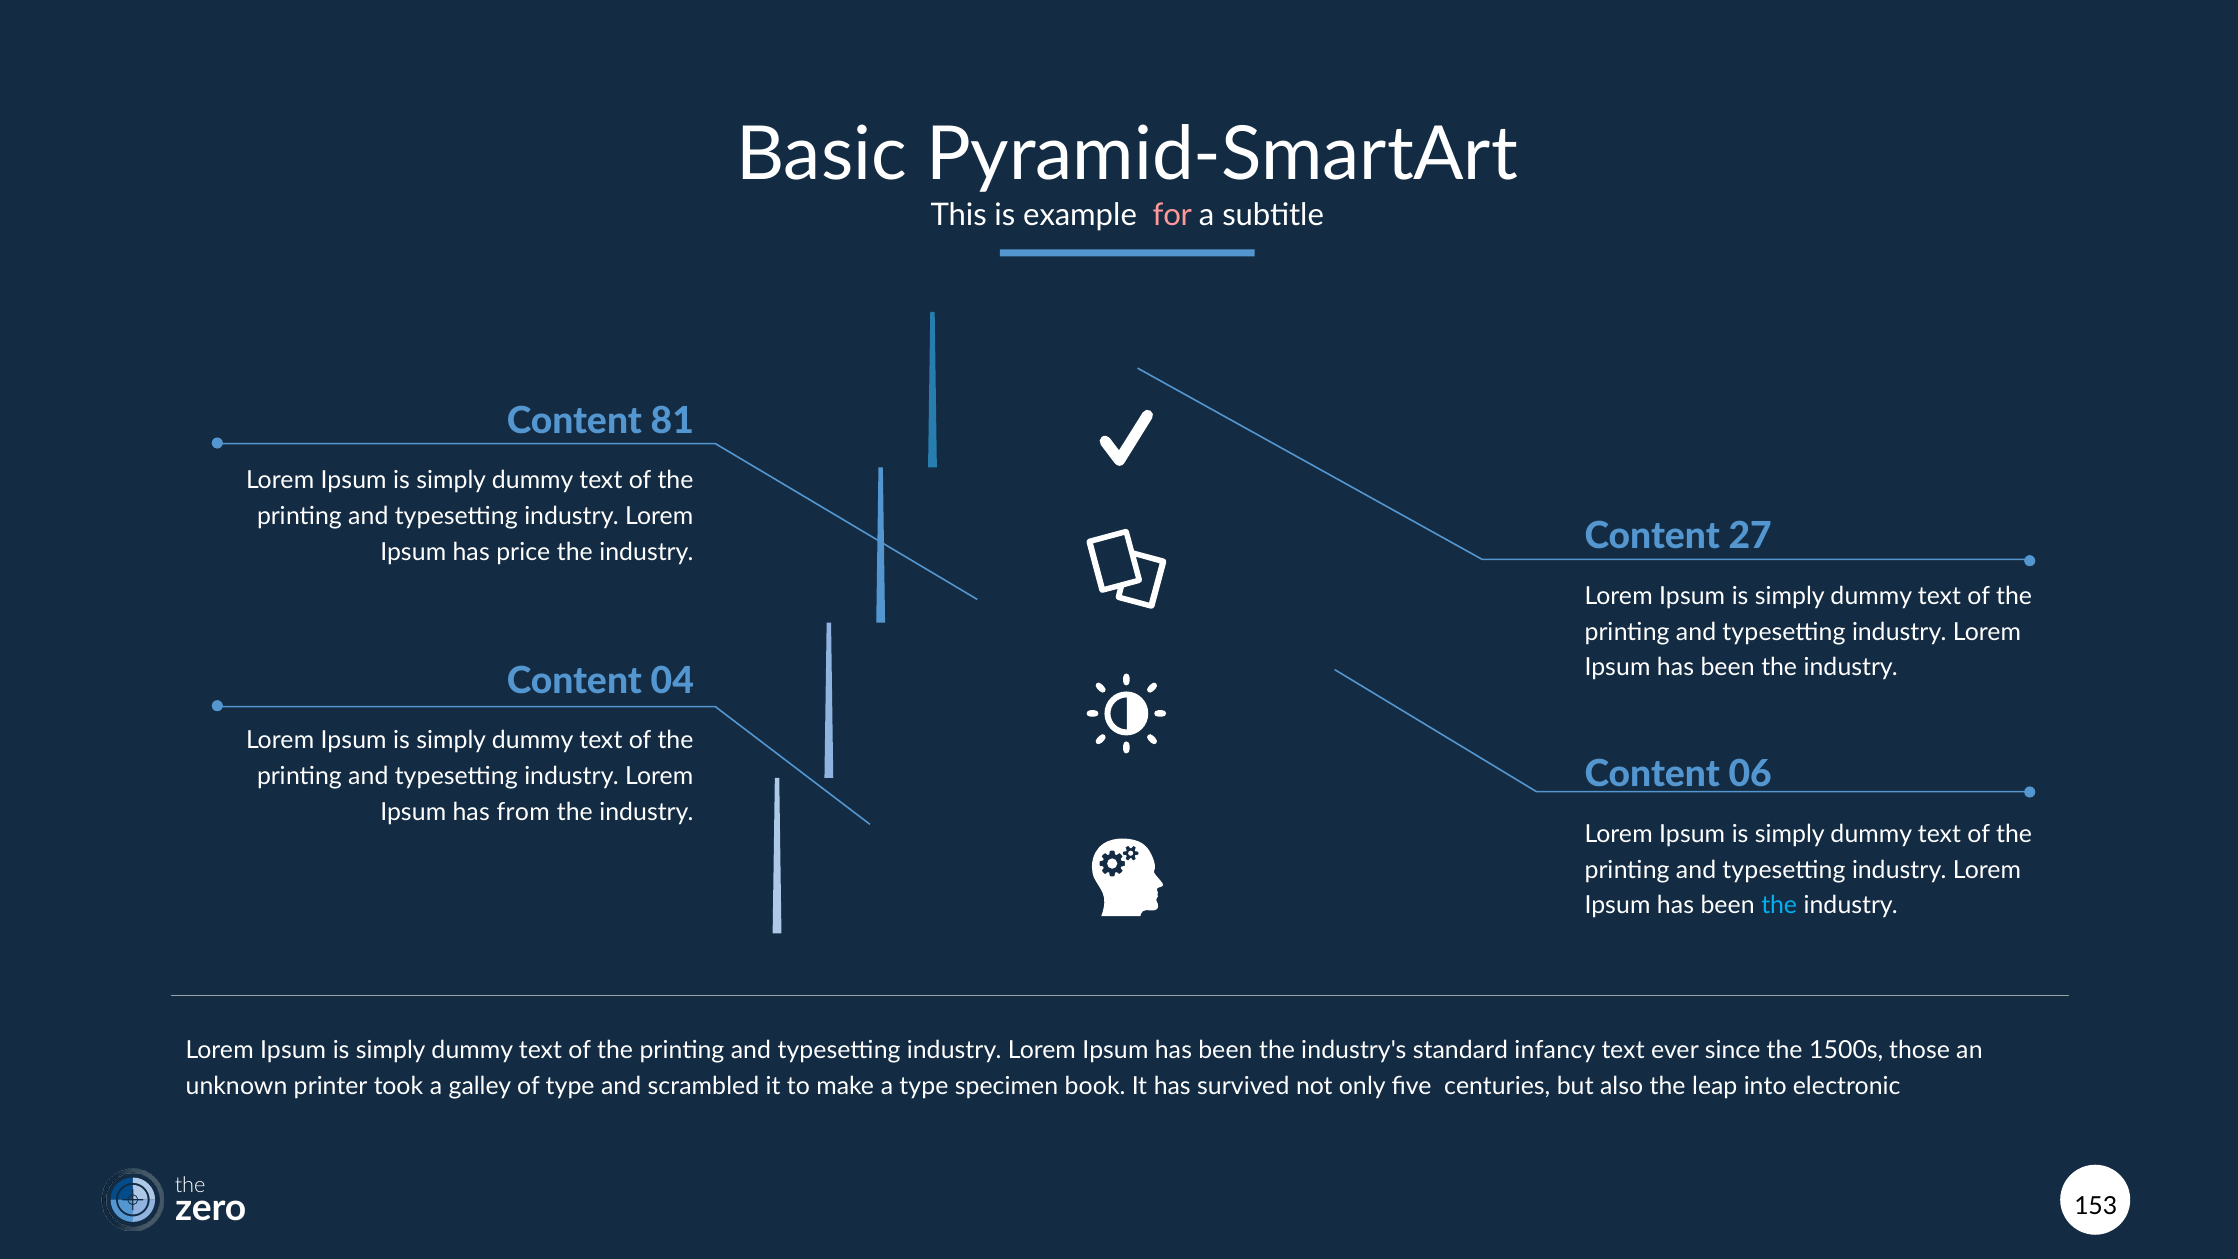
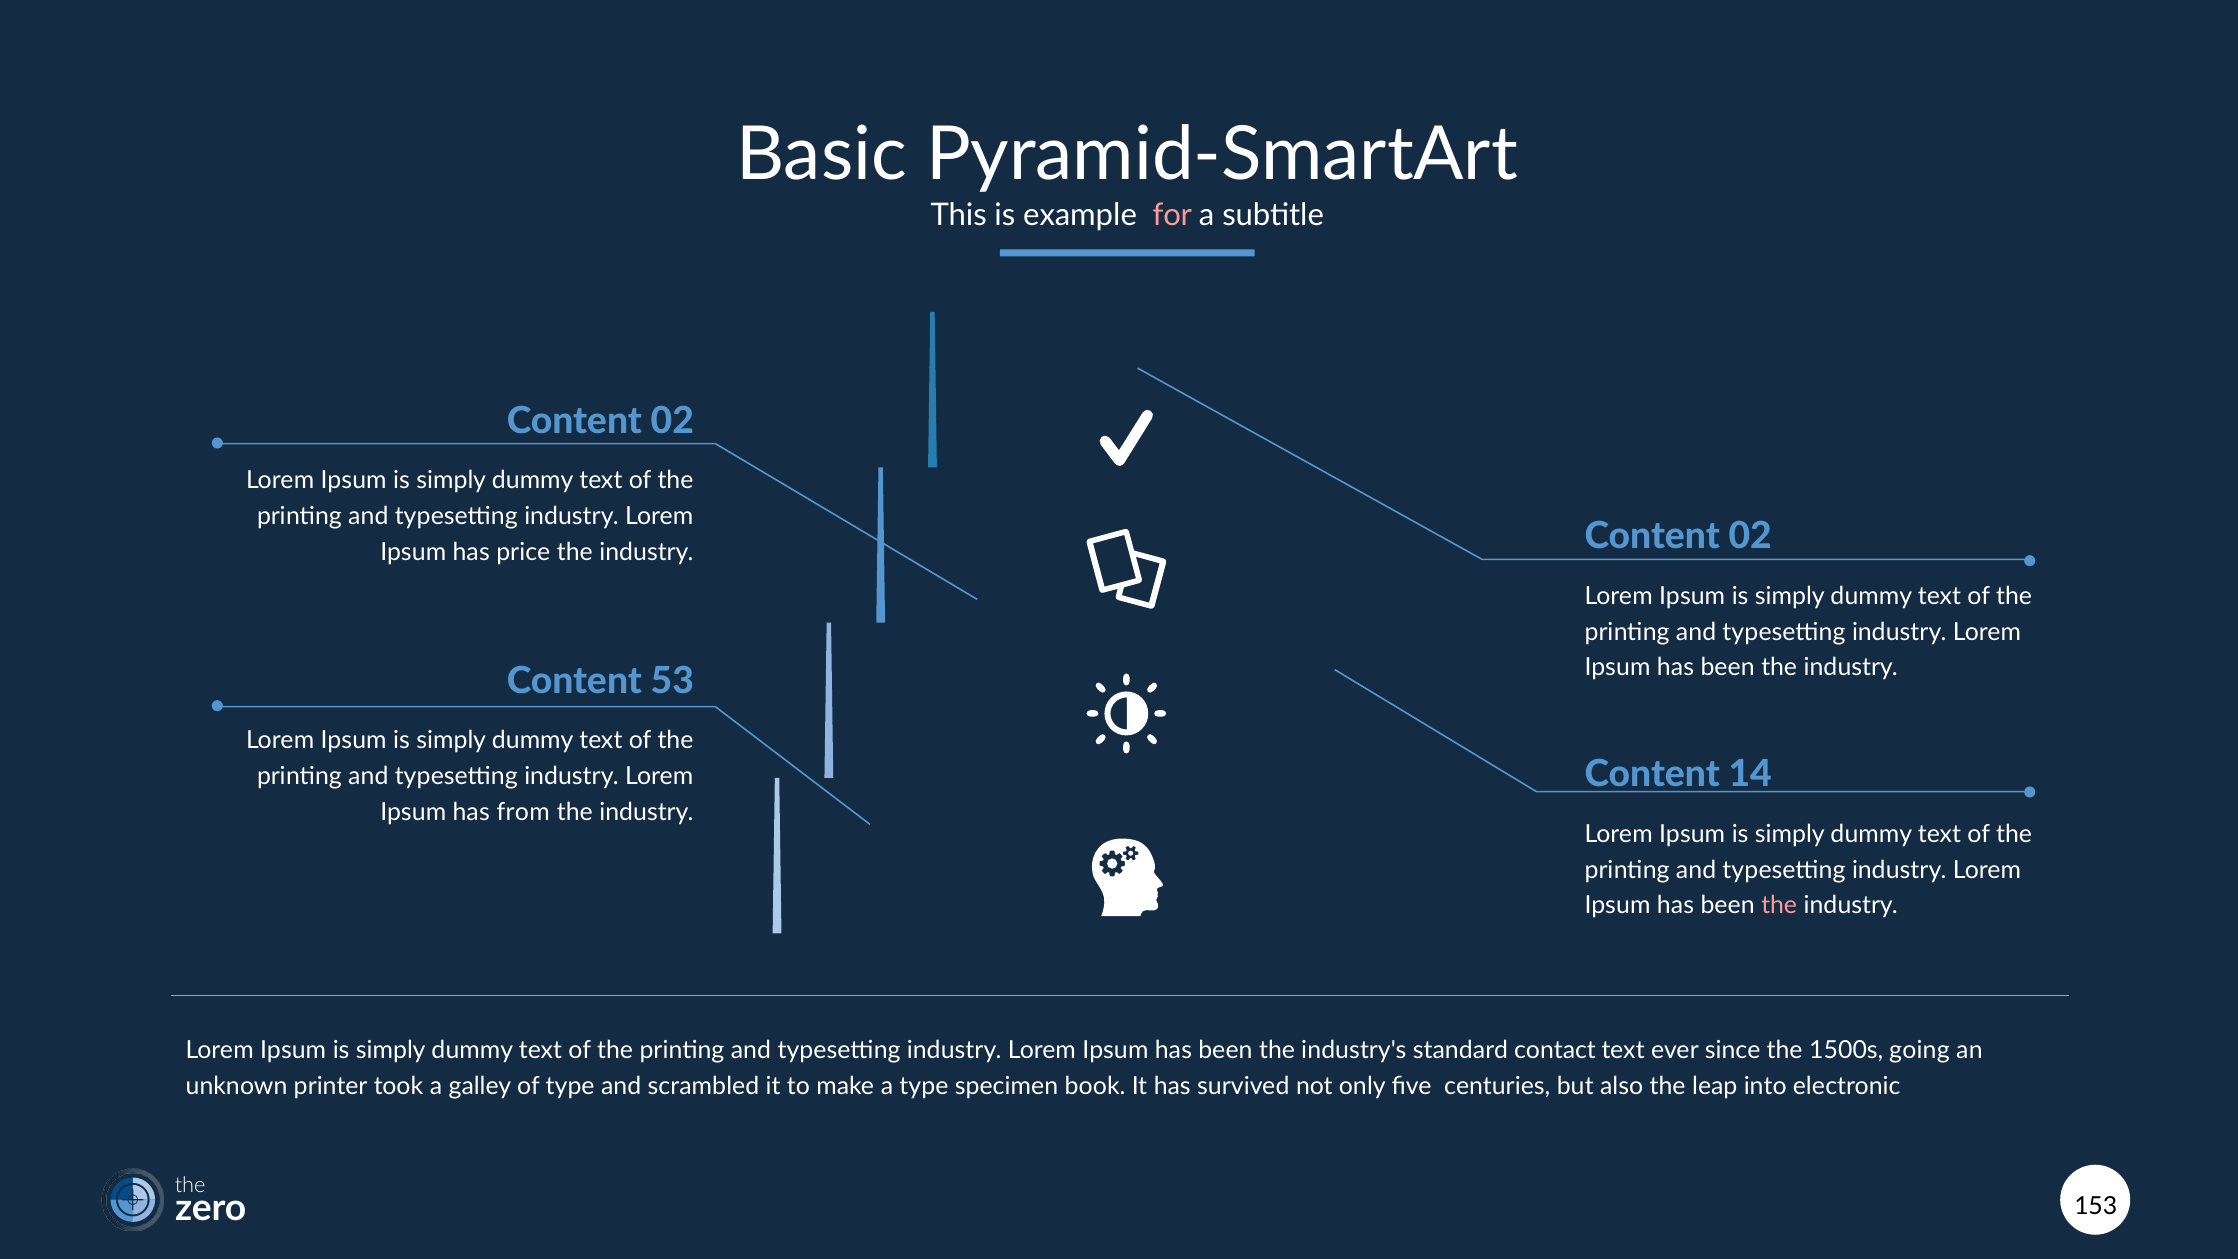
81 at (672, 421): 81 -> 02
27 at (1750, 537): 27 -> 02
04: 04 -> 53
06: 06 -> 14
the at (1779, 906) colour: light blue -> pink
infancy: infancy -> contact
those: those -> going
